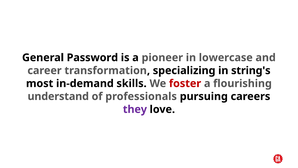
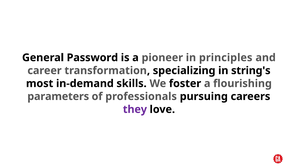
lowercase: lowercase -> principles
foster colour: red -> black
understand: understand -> parameters
